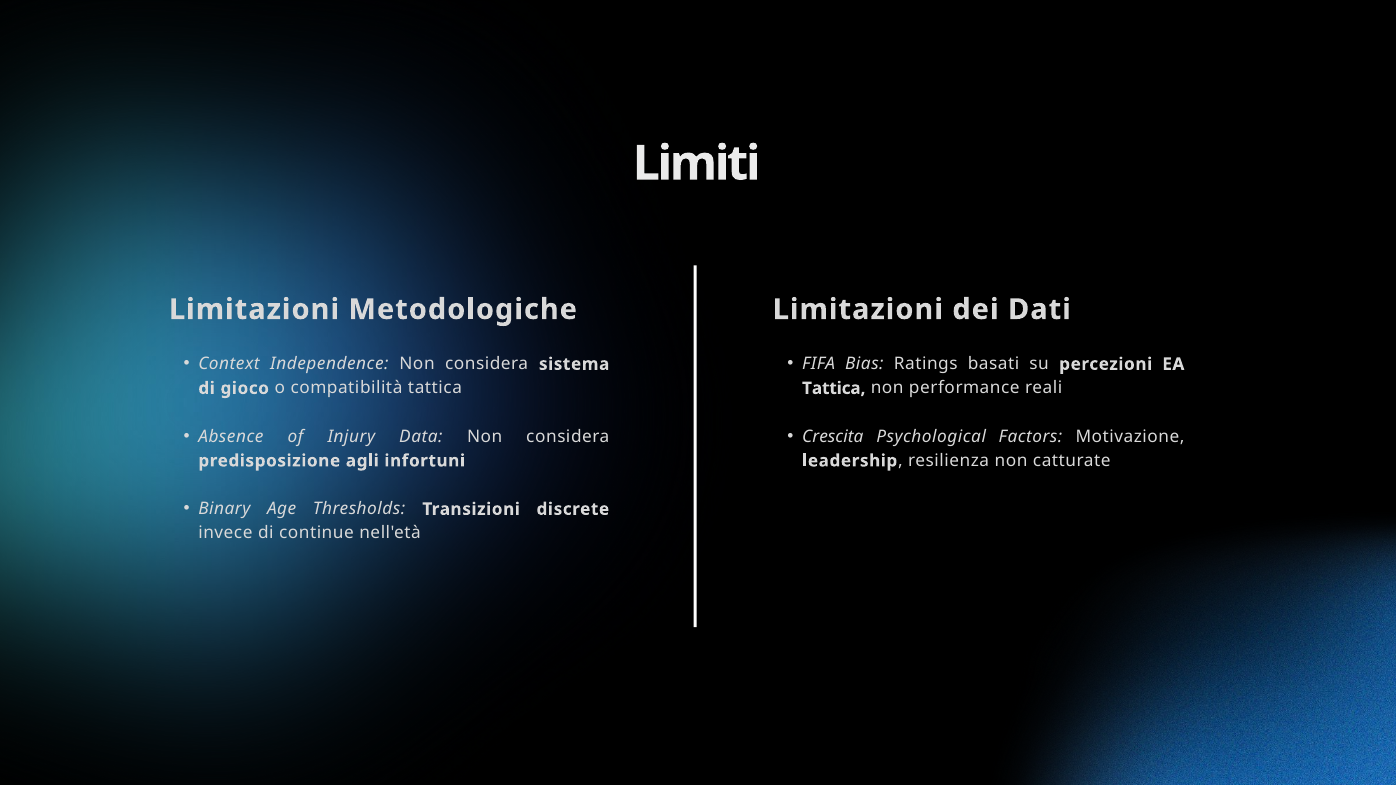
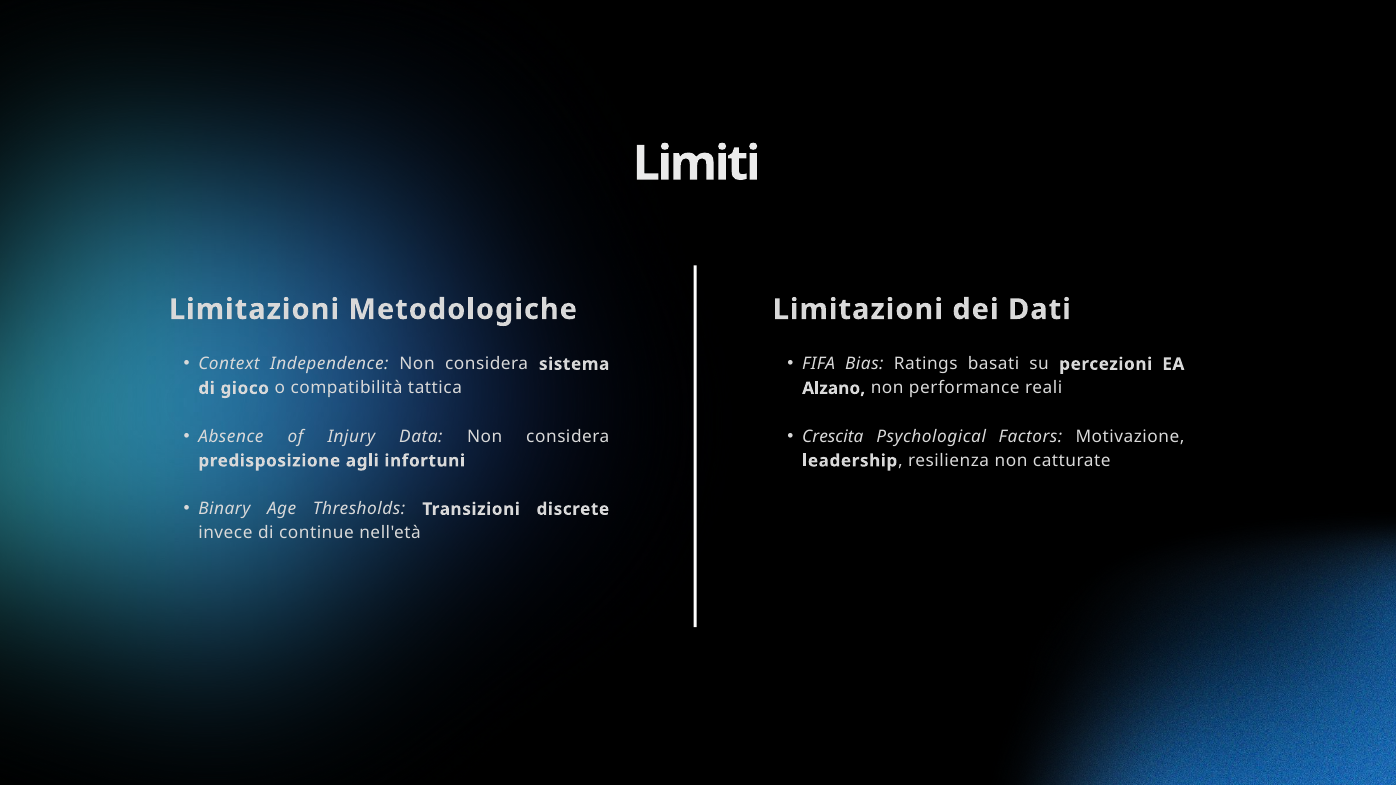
Tattica at (834, 388): Tattica -> Alzano
